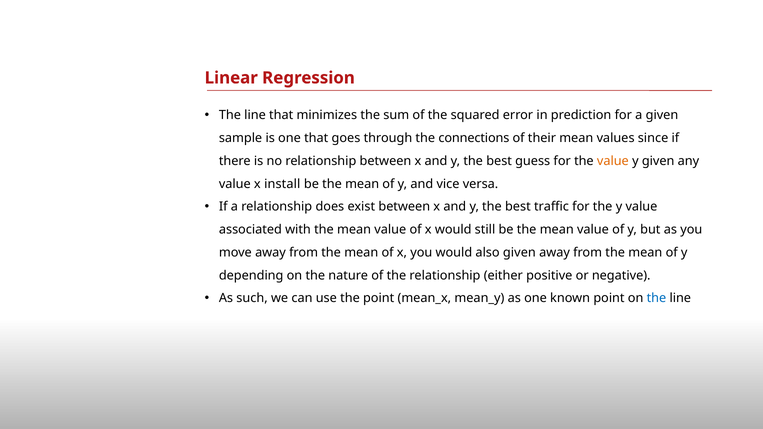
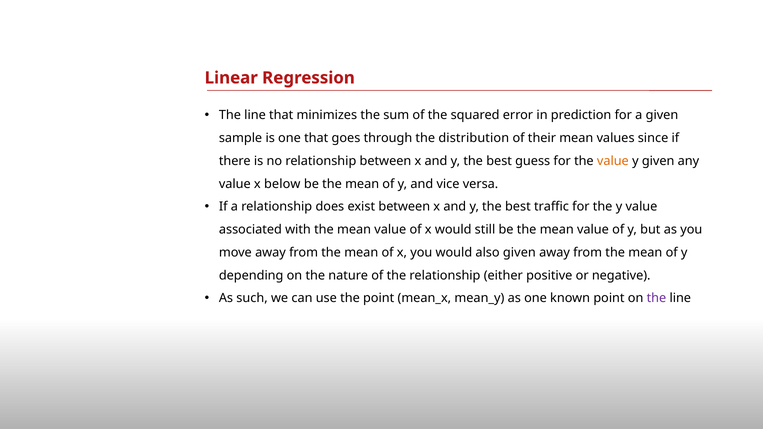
connections: connections -> distribution
install: install -> below
the at (656, 298) colour: blue -> purple
